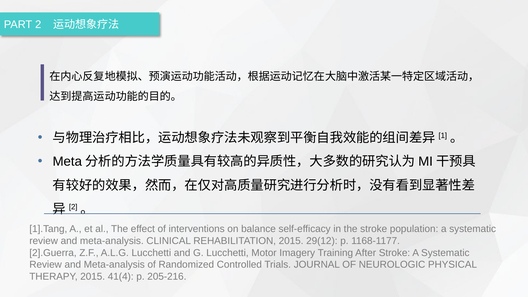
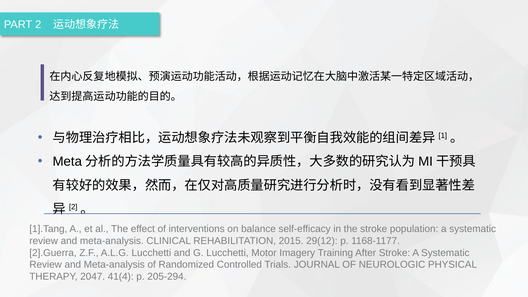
THERAPY 2015: 2015 -> 2047
205-216: 205-216 -> 205-294
